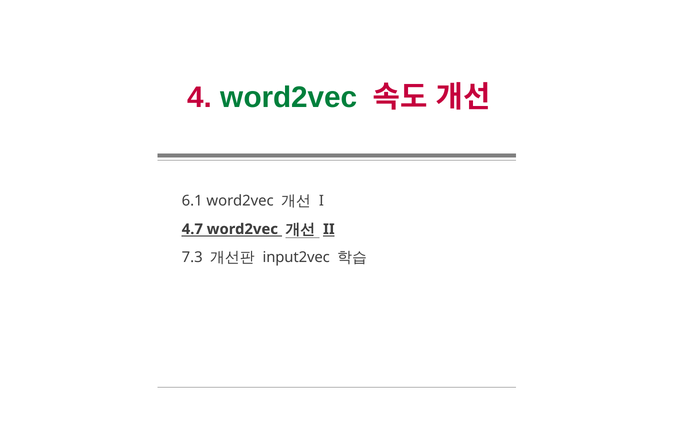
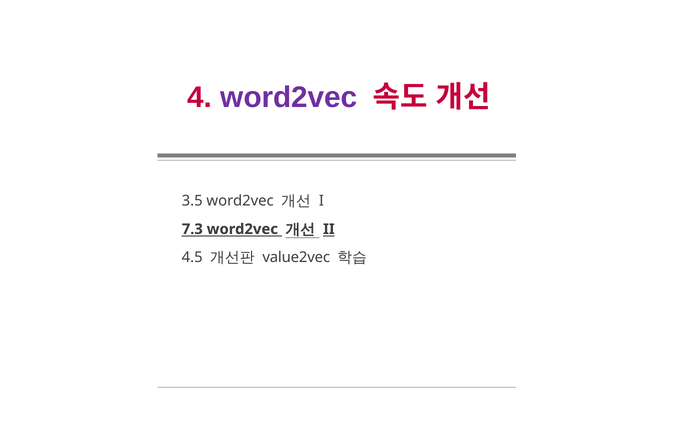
word2vec at (289, 98) colour: green -> purple
6.1: 6.1 -> 3.5
4.7: 4.7 -> 7.3
7.3: 7.3 -> 4.5
input2vec: input2vec -> value2vec
